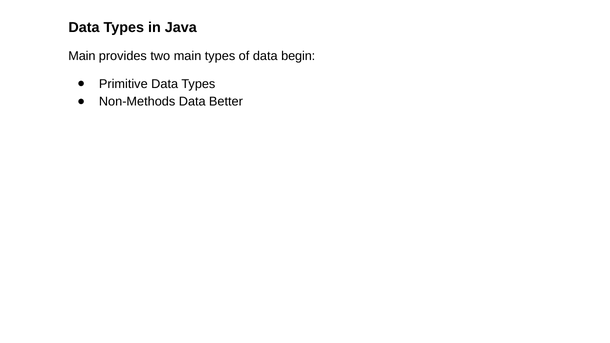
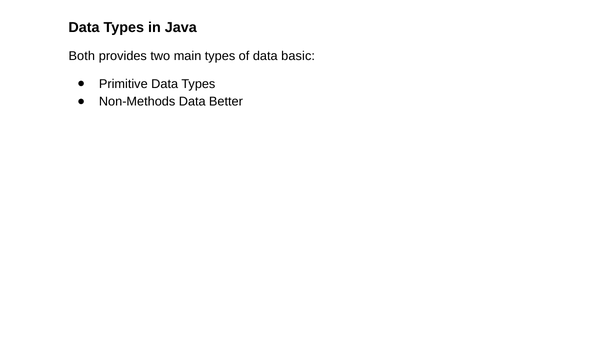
Main at (82, 56): Main -> Both
begin: begin -> basic
